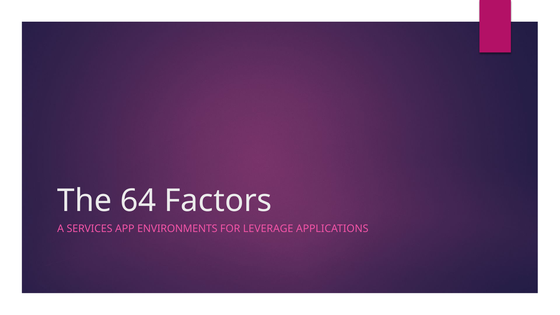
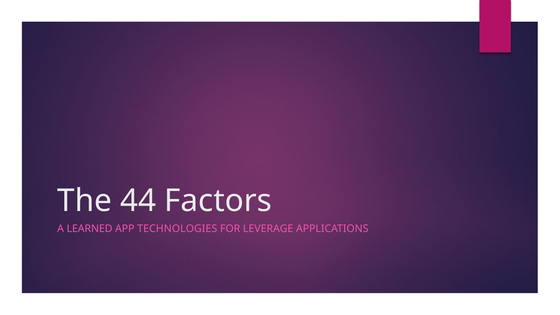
64: 64 -> 44
SERVICES: SERVICES -> LEARNED
ENVIRONMENTS: ENVIRONMENTS -> TECHNOLOGIES
